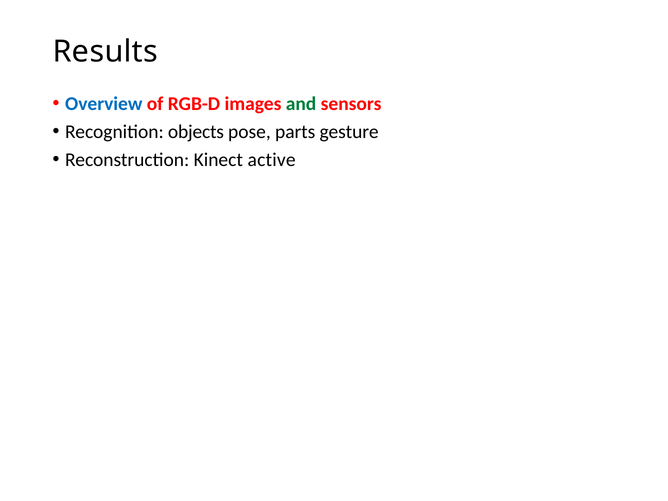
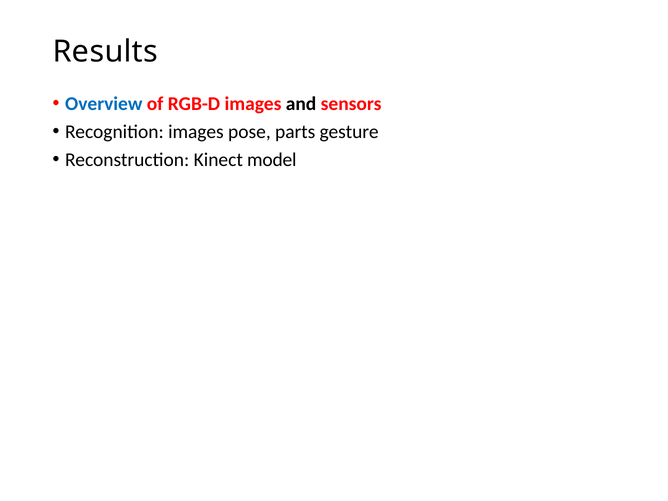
and colour: green -> black
Recognition objects: objects -> images
active: active -> model
